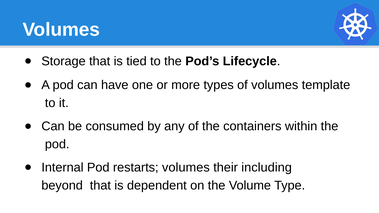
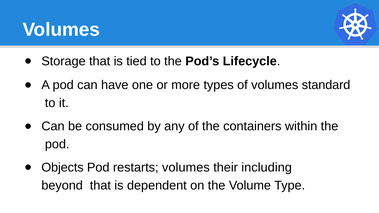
template: template -> standard
Internal: Internal -> Objects
